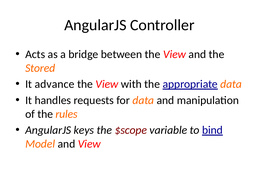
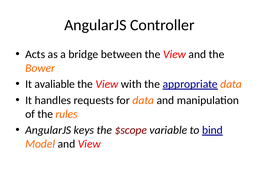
Stored: Stored -> Bower
advance: advance -> avaliable
